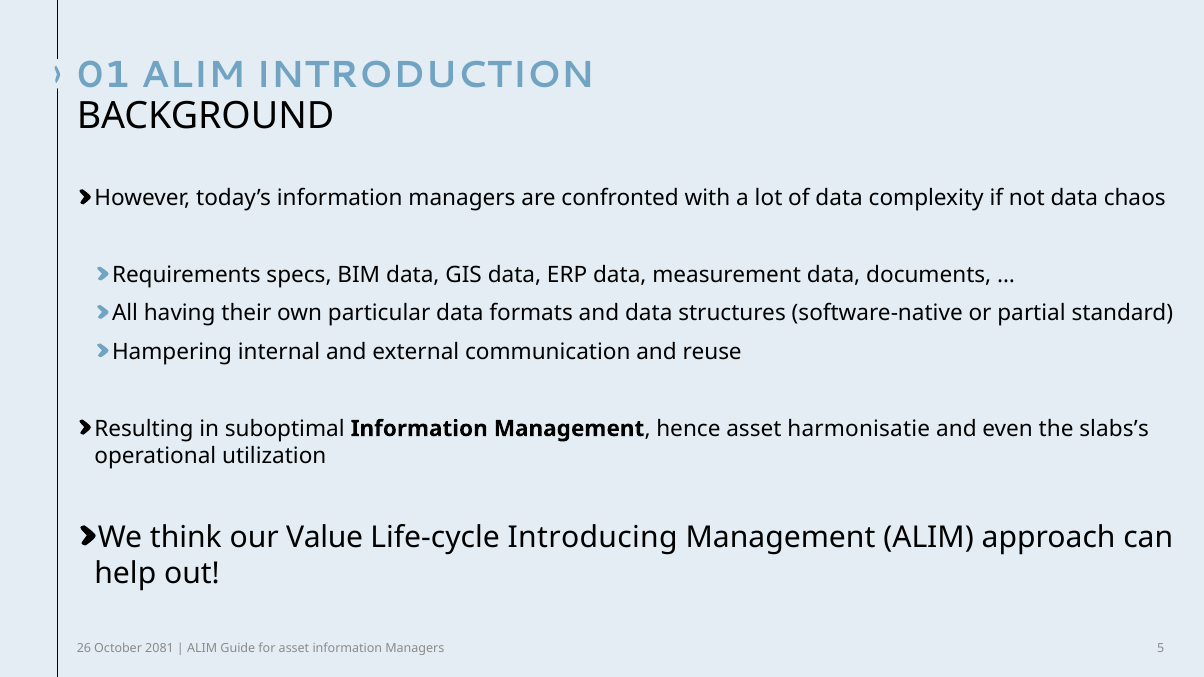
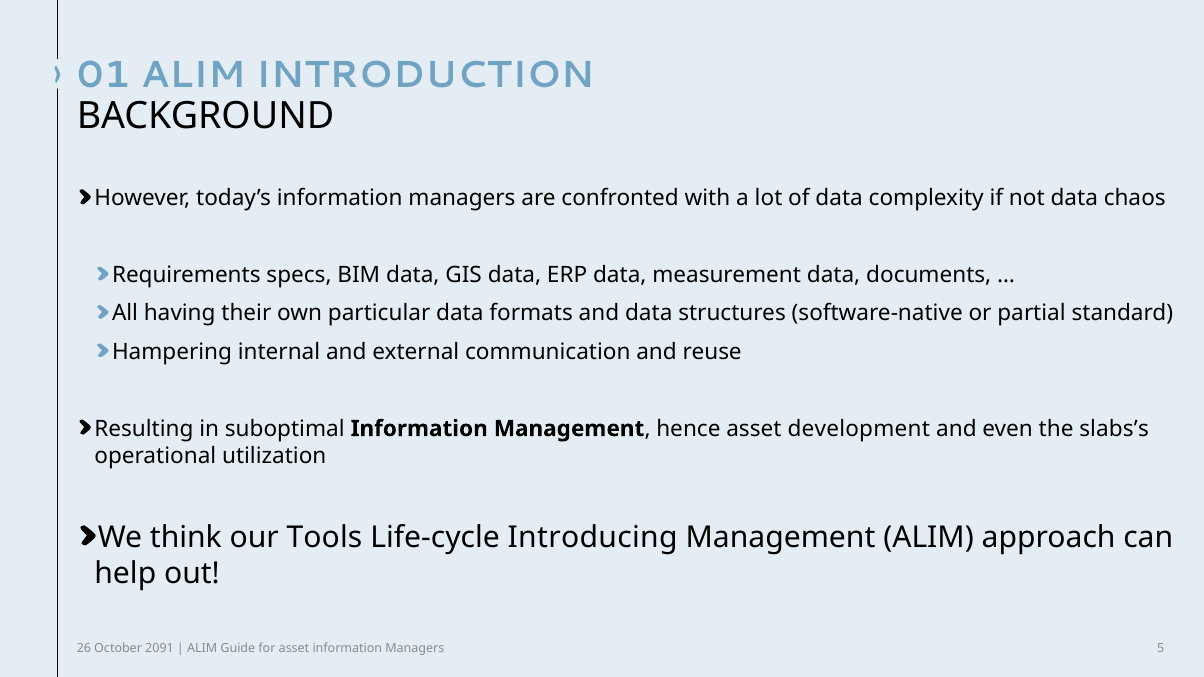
harmonisatie: harmonisatie -> development
Value: Value -> Tools
2081: 2081 -> 2091
